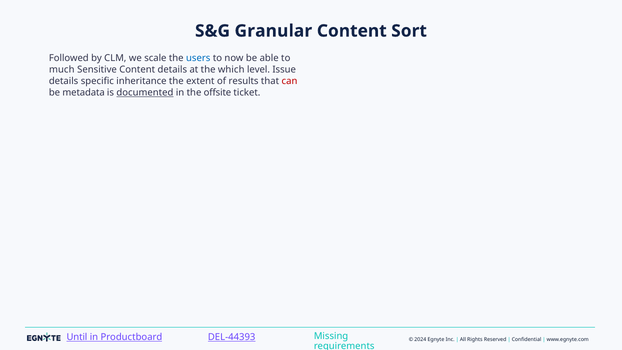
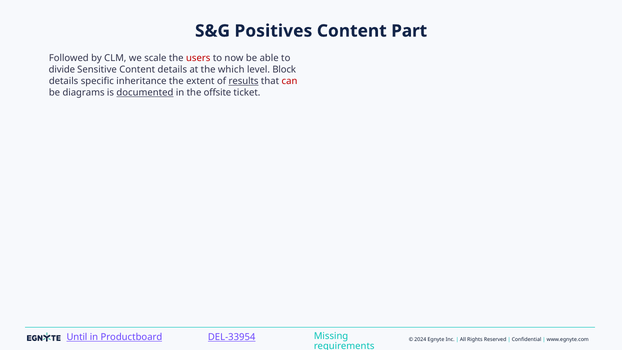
Granular: Granular -> Positives
Sort: Sort -> Part
users colour: blue -> red
much: much -> divide
Issue: Issue -> Block
results underline: none -> present
metadata: metadata -> diagrams
DEL-44393: DEL-44393 -> DEL-33954
